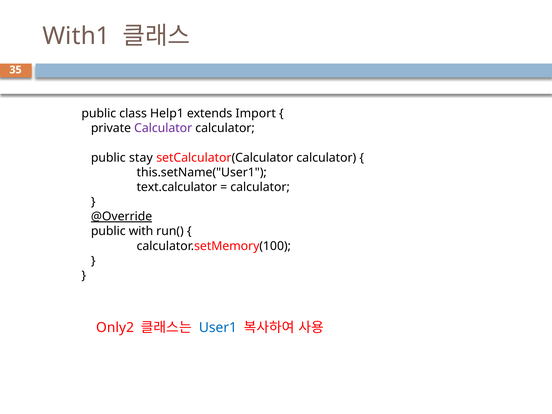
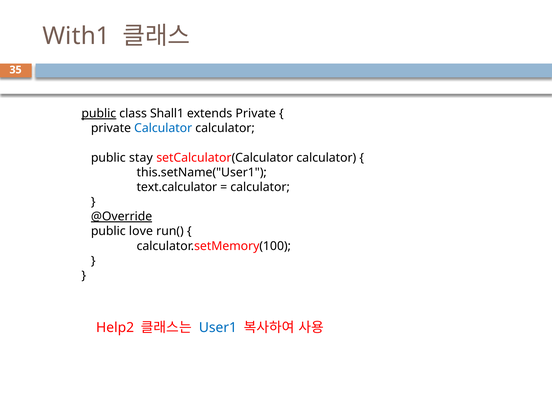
public at (99, 114) underline: none -> present
Help1: Help1 -> Shall1
extends Import: Import -> Private
Calculator at (163, 128) colour: purple -> blue
with: with -> love
Only2: Only2 -> Help2
